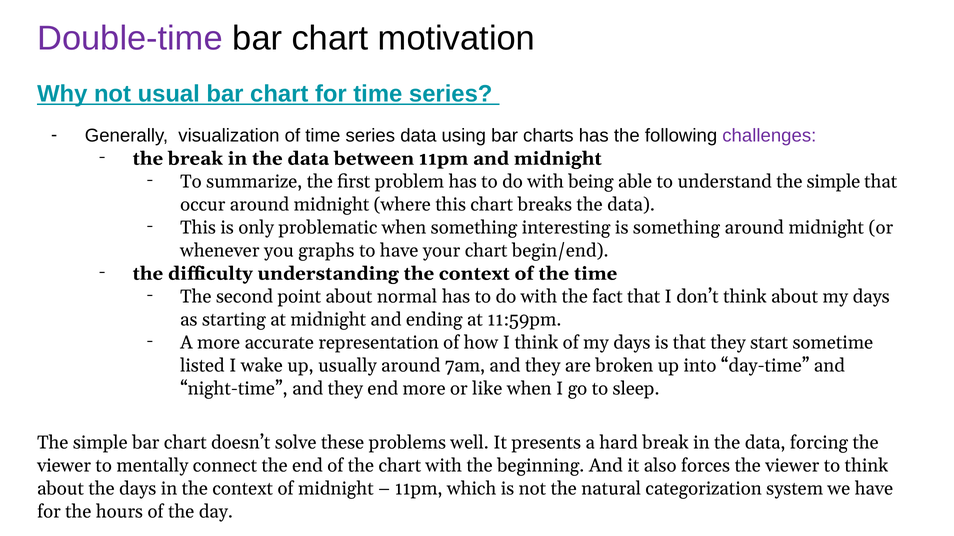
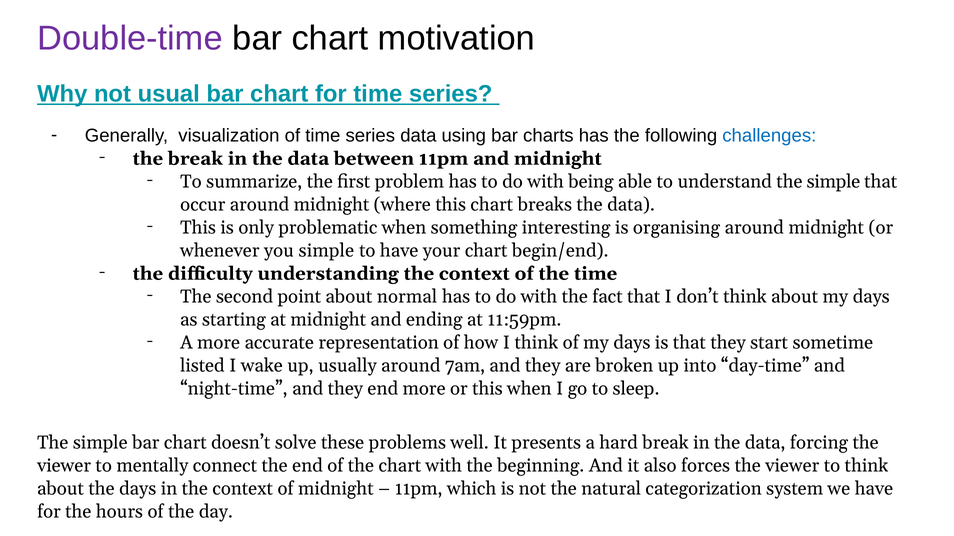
challenges colour: purple -> blue
is something: something -> organising
you graphs: graphs -> simple
or like: like -> this
